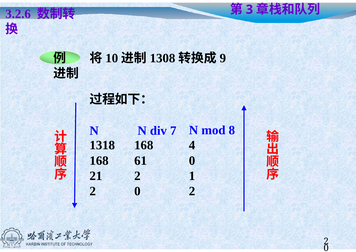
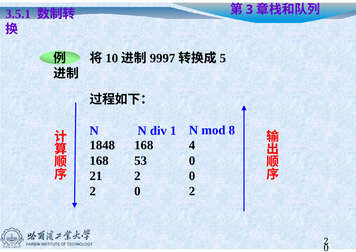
3.2.6: 3.2.6 -> 3.5.1
1308: 1308 -> 9997
9: 9 -> 5
7: 7 -> 1
1318: 1318 -> 1848
61: 61 -> 53
21 2 1: 1 -> 0
